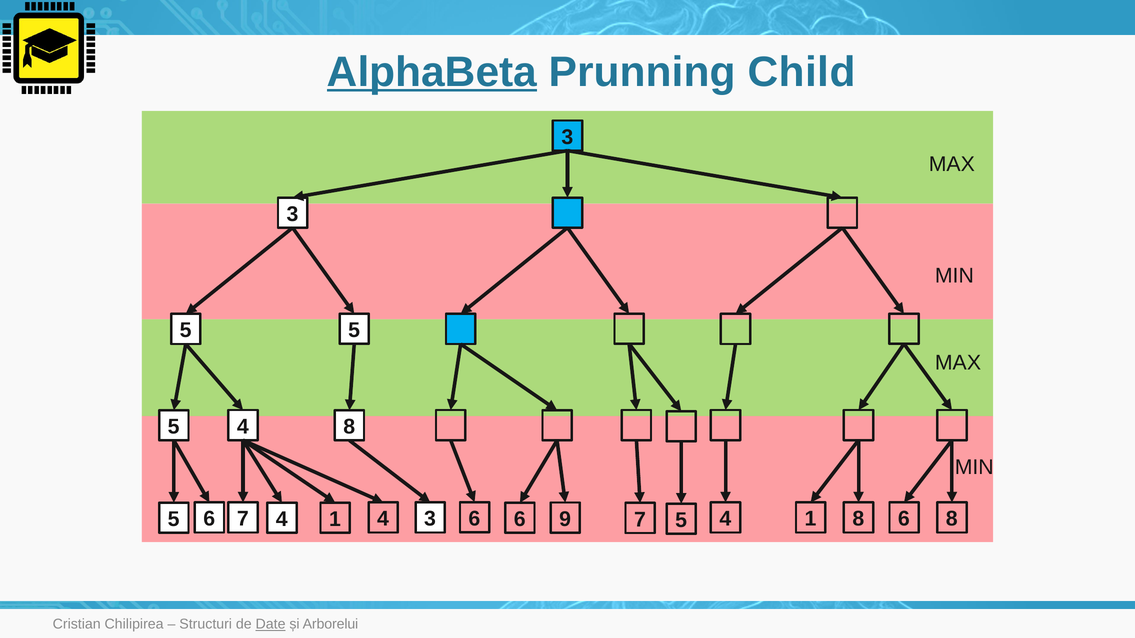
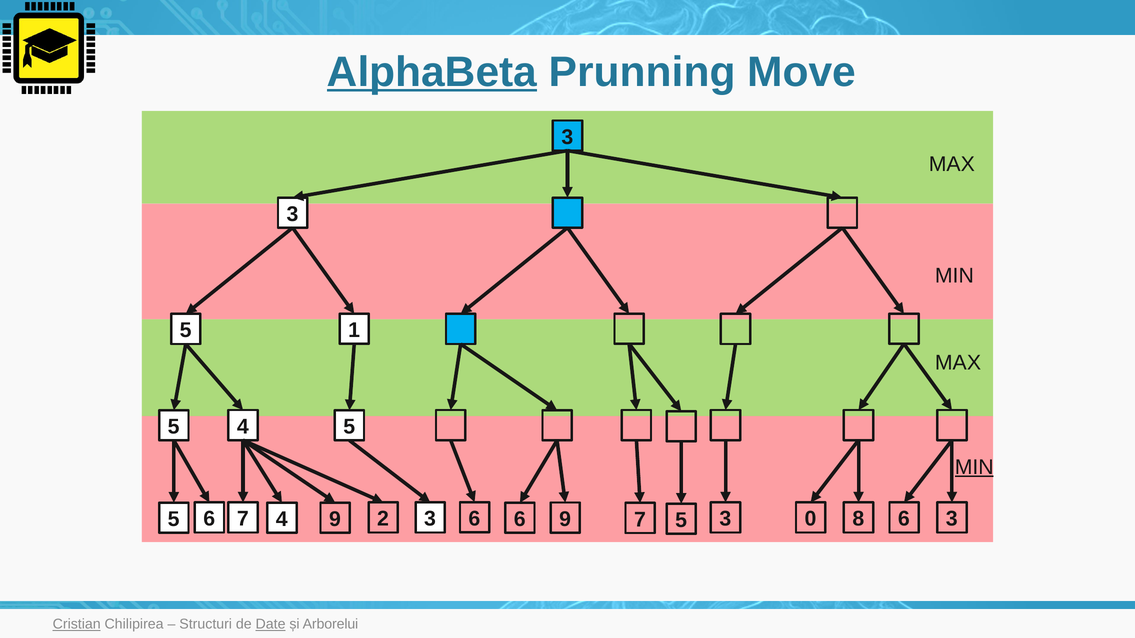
Child: Child -> Move
5 at (354, 330): 5 -> 1
5 8: 8 -> 5
MIN at (974, 467) underline: none -> present
7 3 4: 4 -> 3
5 1: 1 -> 9
4 4: 4 -> 2
6 1: 1 -> 0
9 8: 8 -> 3
Cristian underline: none -> present
